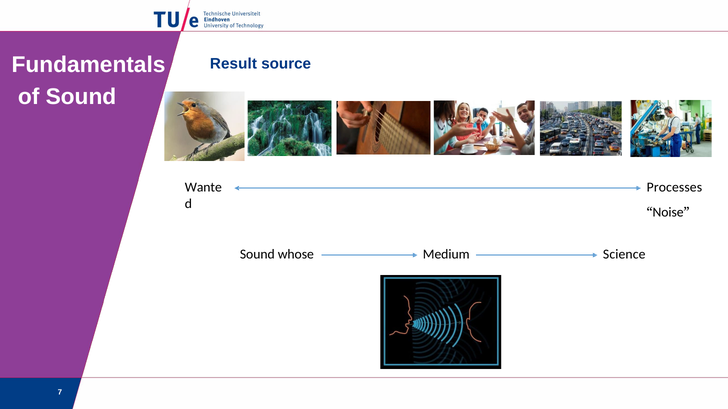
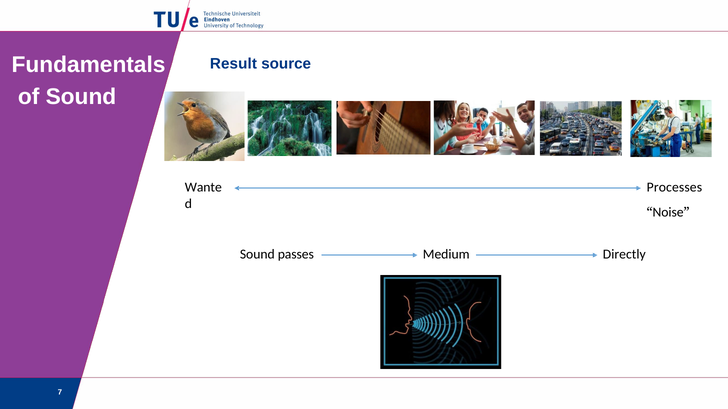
whose: whose -> passes
Science: Science -> Directly
